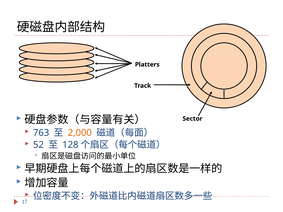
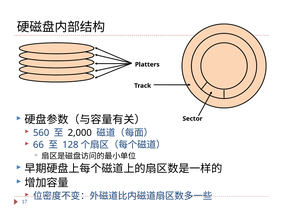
763: 763 -> 560
2,000 colour: orange -> black
52: 52 -> 66
